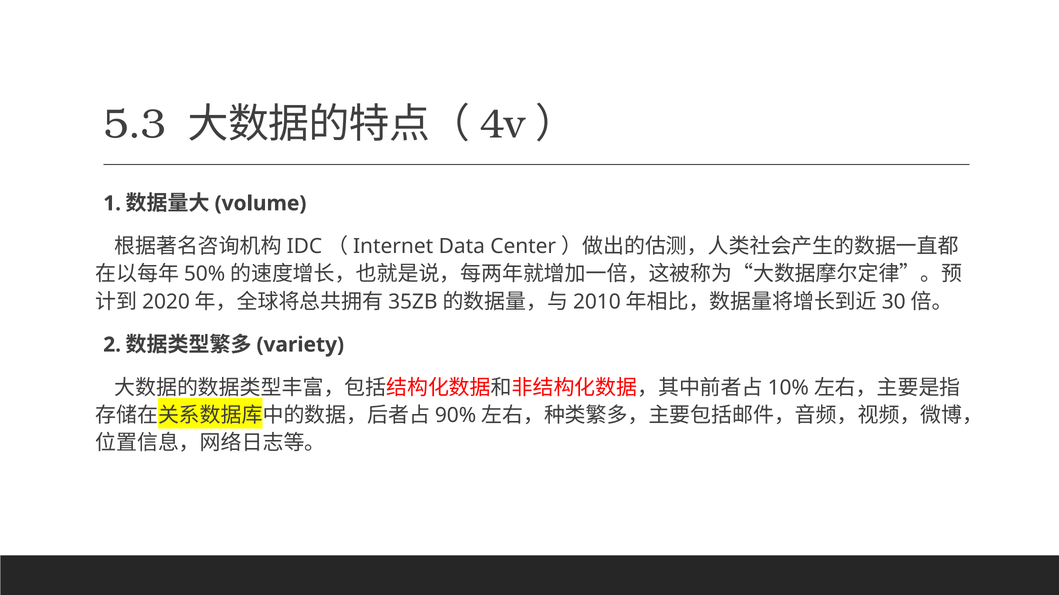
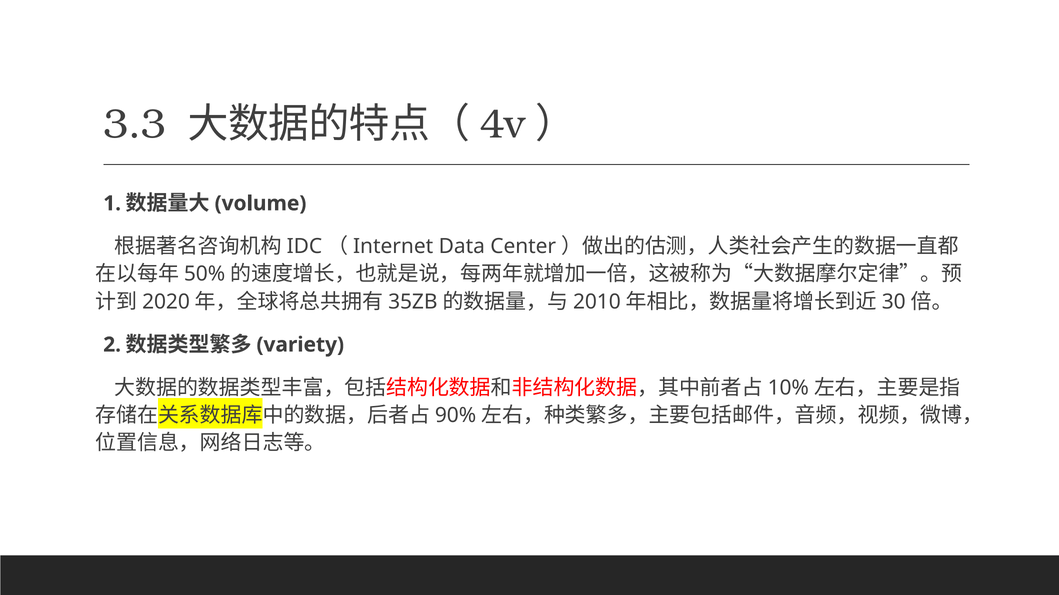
5.3: 5.3 -> 3.3
